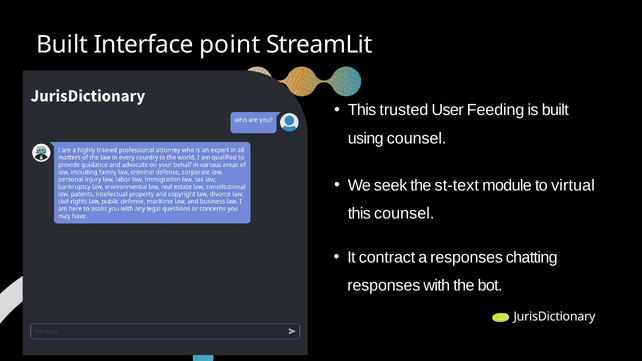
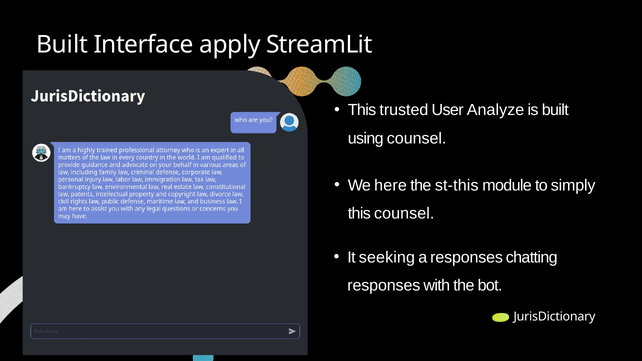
point: point -> apply
Feeding: Feeding -> Analyze
seek: seek -> here
st-text: st-text -> st-this
virtual: virtual -> simply
contract: contract -> seeking
